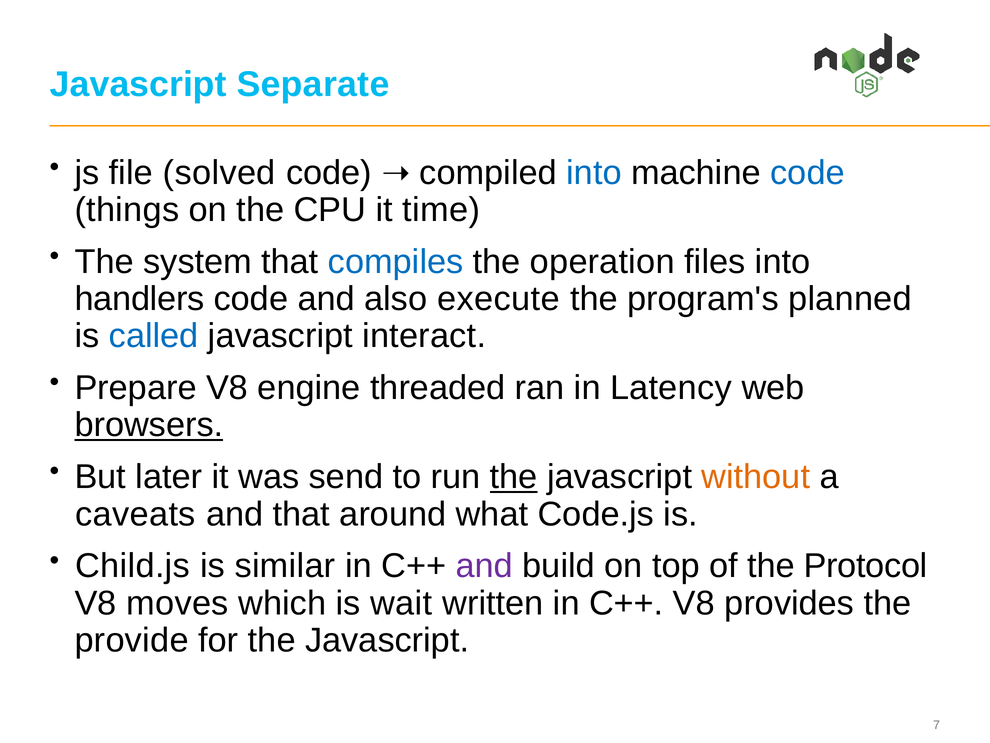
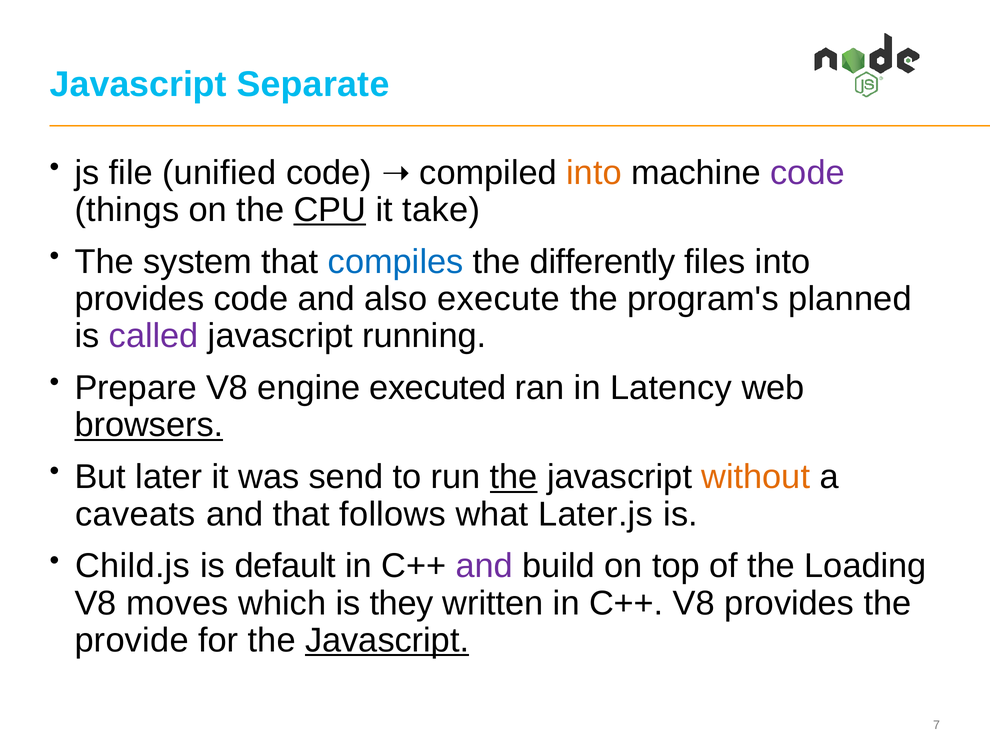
solved: solved -> unified
into at (594, 173) colour: blue -> orange
code at (808, 173) colour: blue -> purple
CPU underline: none -> present
time: time -> take
operation: operation -> differently
handlers at (140, 299): handlers -> provides
called colour: blue -> purple
interact: interact -> running
threaded: threaded -> executed
around: around -> follows
Code.js: Code.js -> Later.js
similar: similar -> default
Protocol: Protocol -> Loading
wait: wait -> they
Javascript at (387, 640) underline: none -> present
